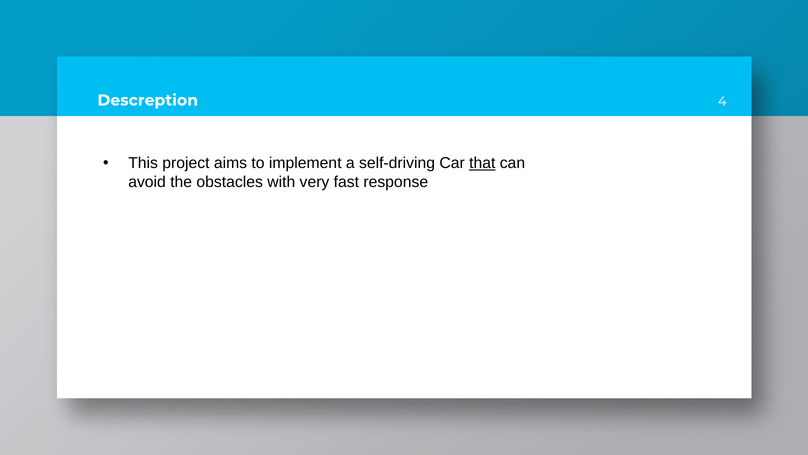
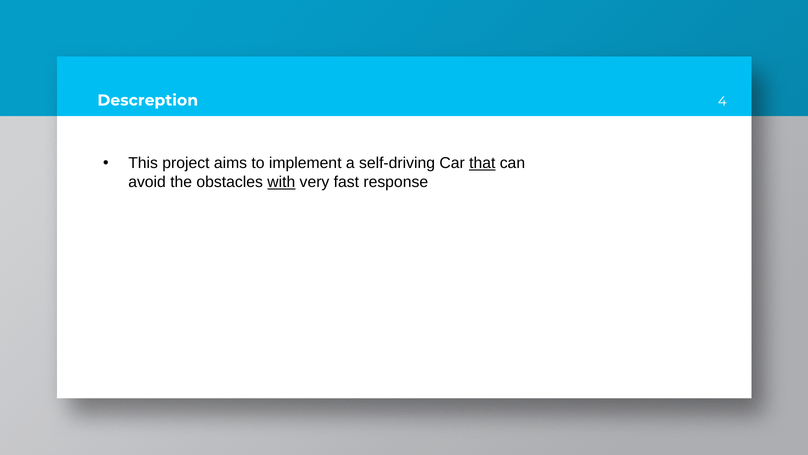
with underline: none -> present
